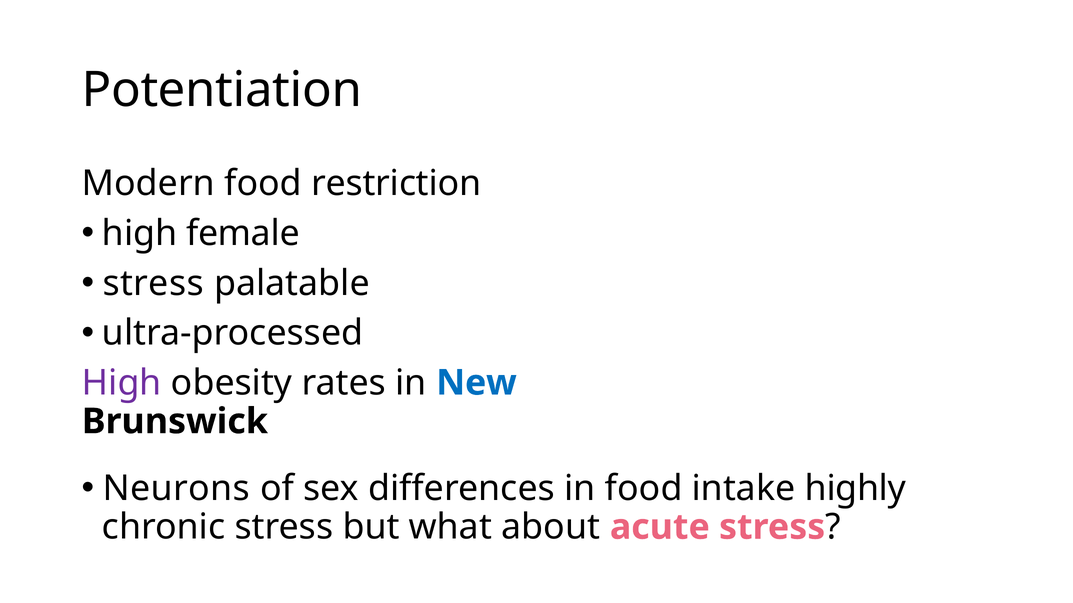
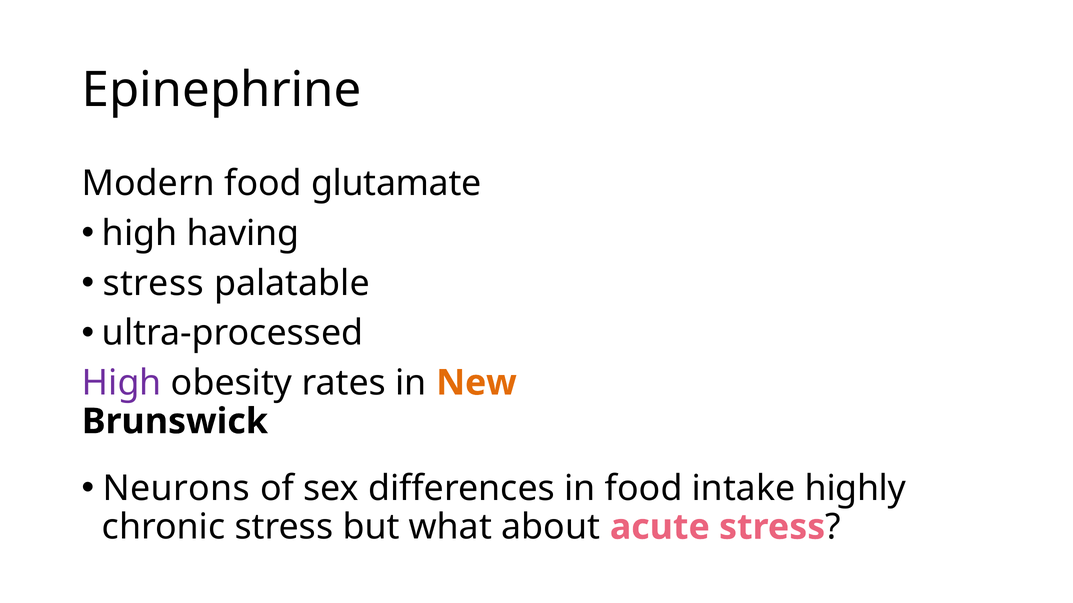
Potentiation: Potentiation -> Epinephrine
restriction: restriction -> glutamate
female: female -> having
New colour: blue -> orange
